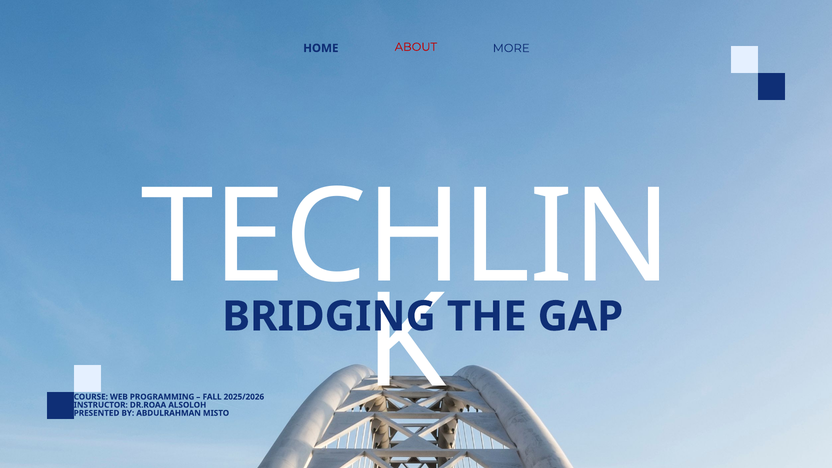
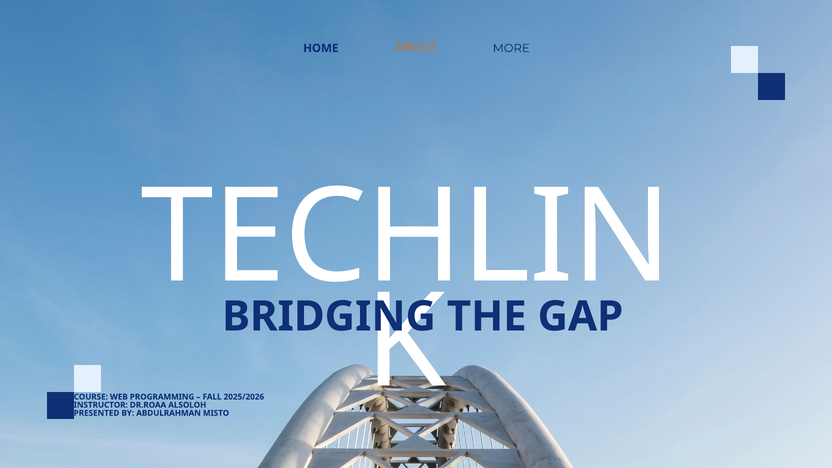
ABOUT colour: red -> orange
